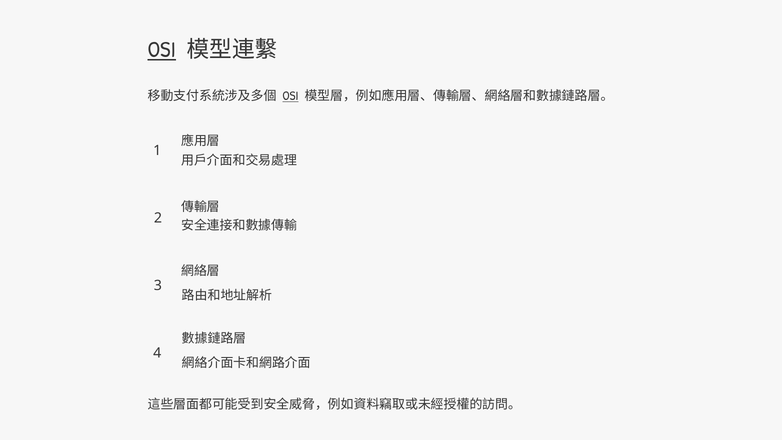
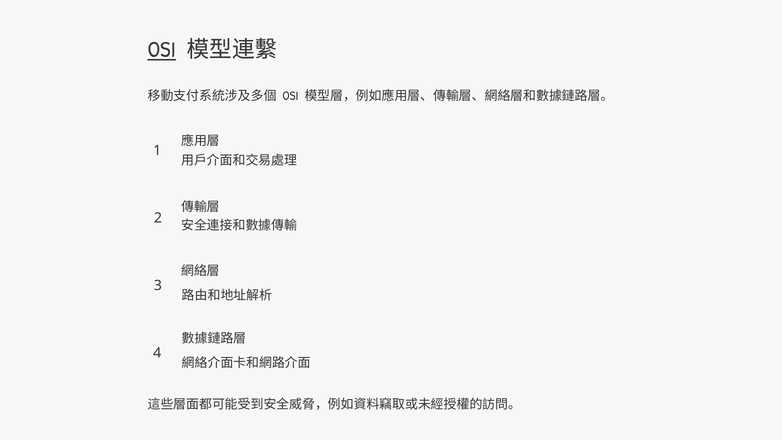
OSI at (290, 96) underline: present -> none
